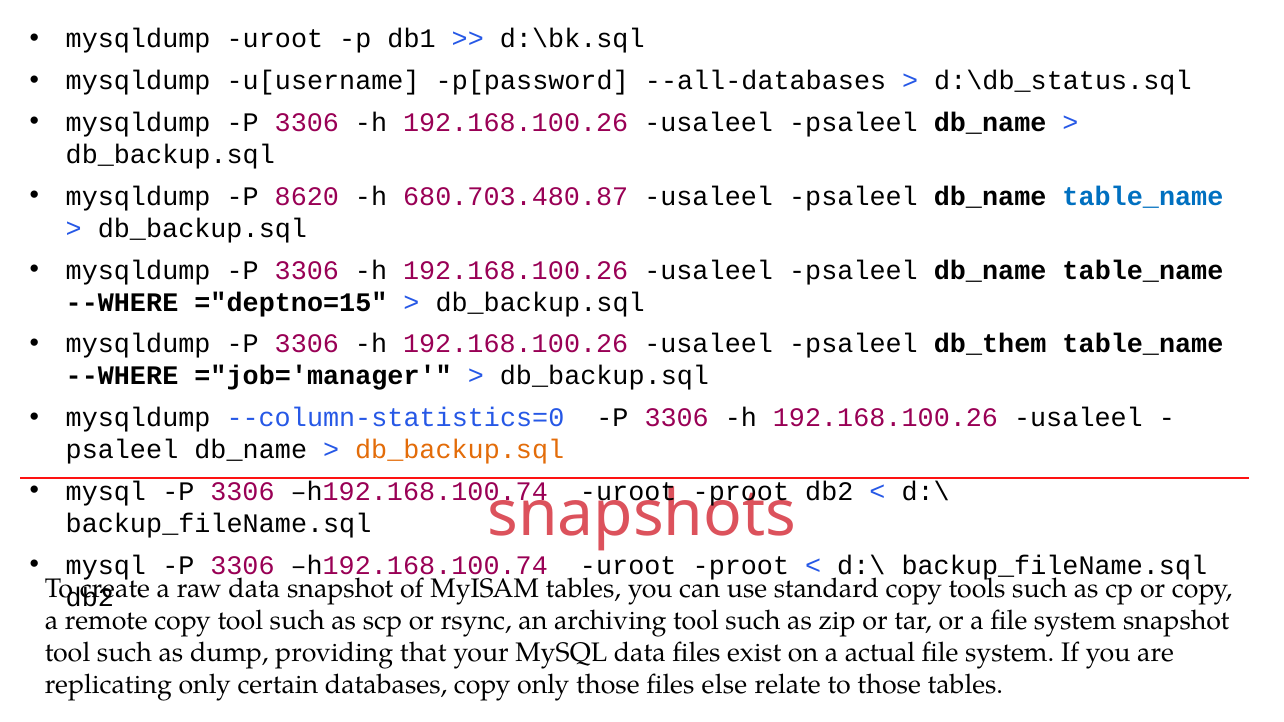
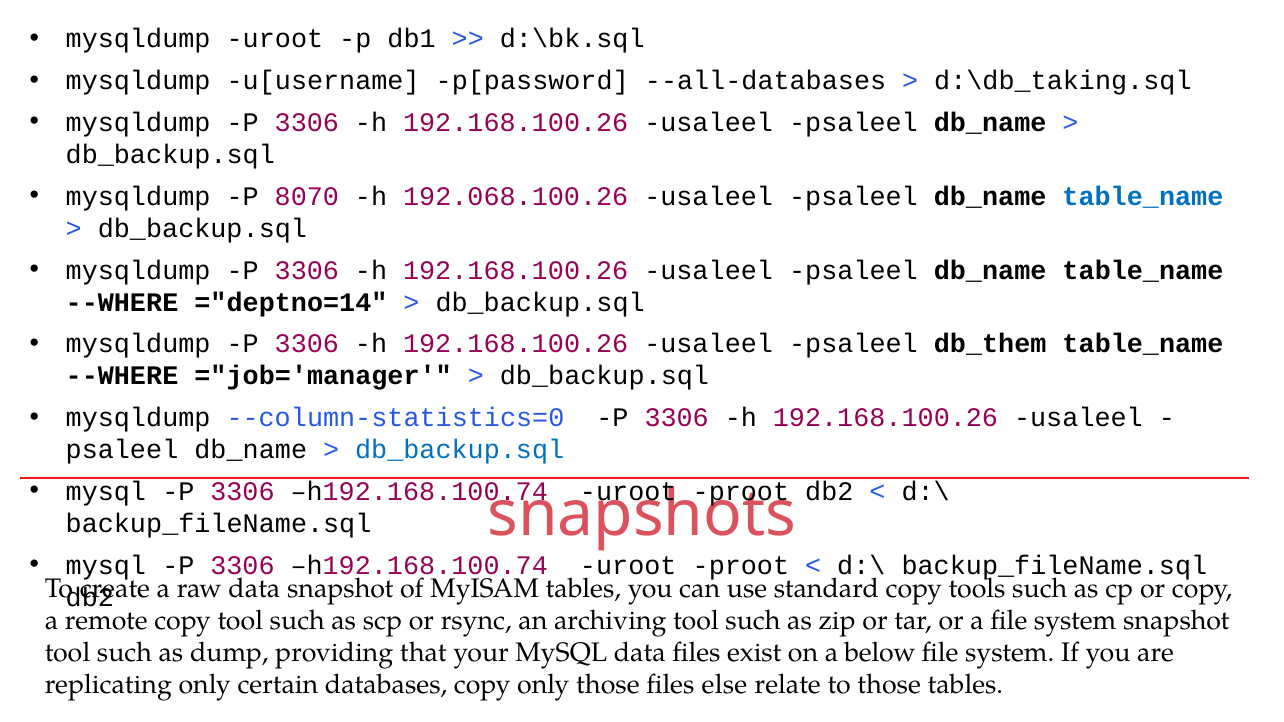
d:\db_status.sql: d:\db_status.sql -> d:\db_taking.sql
8620: 8620 -> 8070
680.703.480.87: 680.703.480.87 -> 192.068.100.26
="deptno=15: ="deptno=15 -> ="deptno=14
db_backup.sql at (460, 450) colour: orange -> blue
actual: actual -> below
